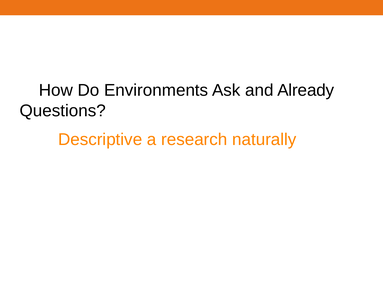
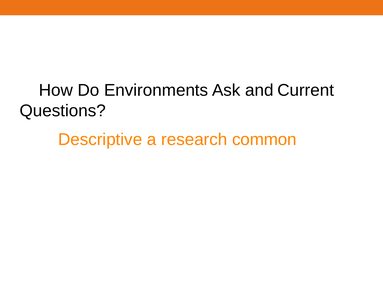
Already: Already -> Current
naturally: naturally -> common
